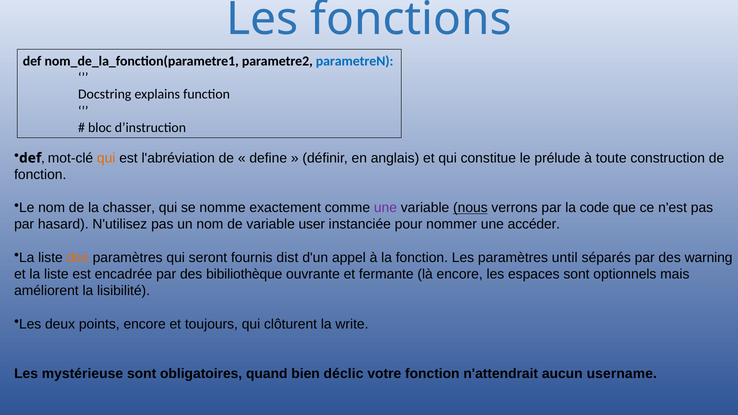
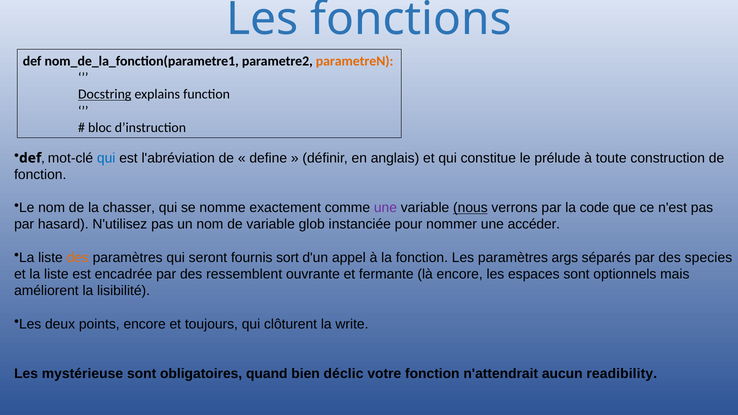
parametreN colour: blue -> orange
Docstring underline: none -> present
qui at (106, 158) colour: orange -> blue
user: user -> glob
dist: dist -> sort
until: until -> args
warning: warning -> species
bibiliothèque: bibiliothèque -> ressemblent
username: username -> readibility
